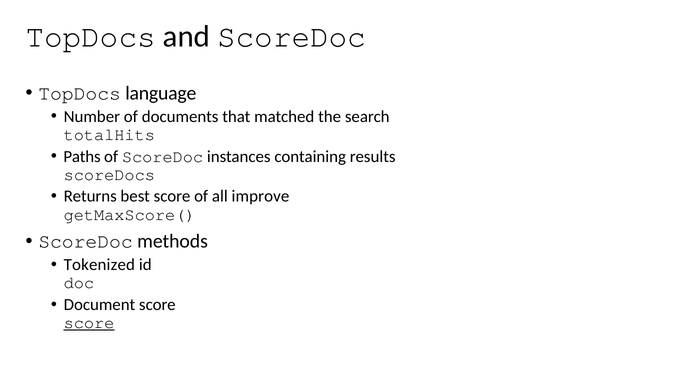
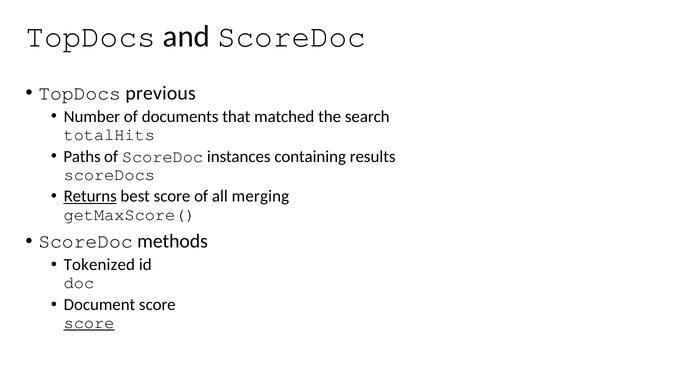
language: language -> previous
Returns underline: none -> present
improve: improve -> merging
